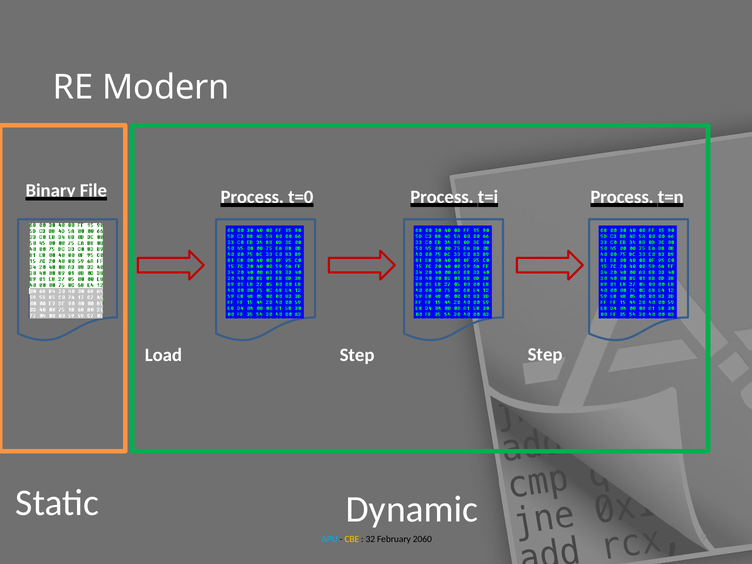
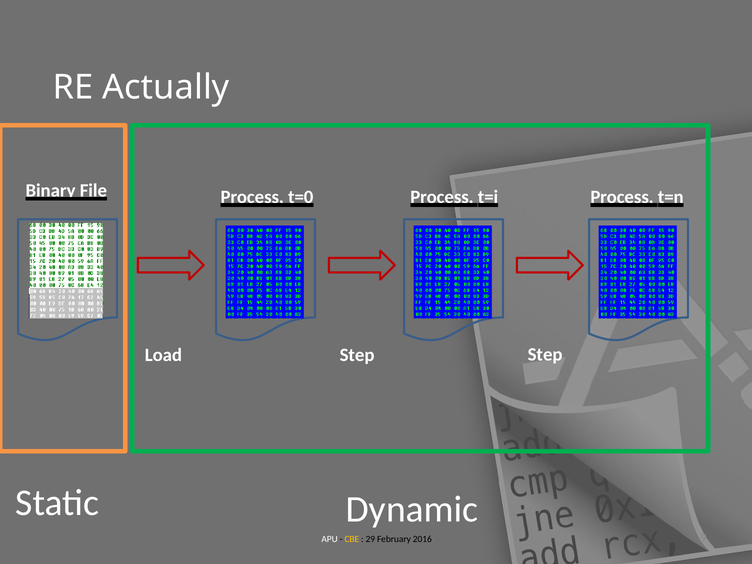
Modern: Modern -> Actually
APU colour: light blue -> white
32: 32 -> 29
2060: 2060 -> 2016
